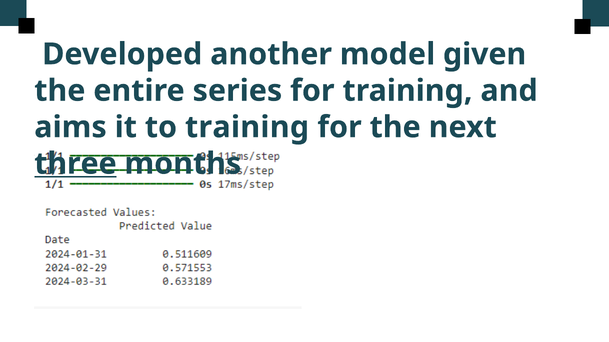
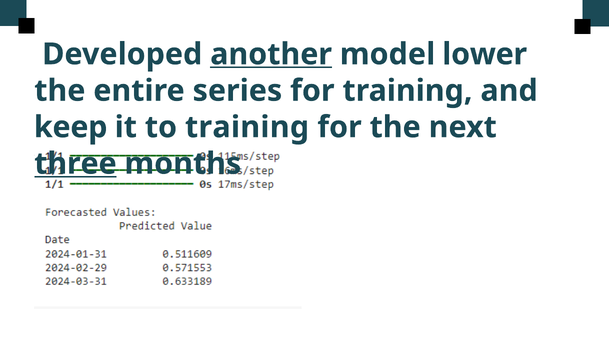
another underline: none -> present
given: given -> lower
aims: aims -> keep
